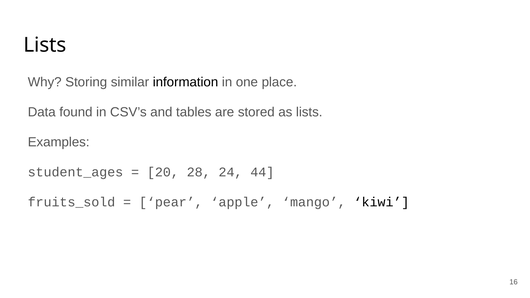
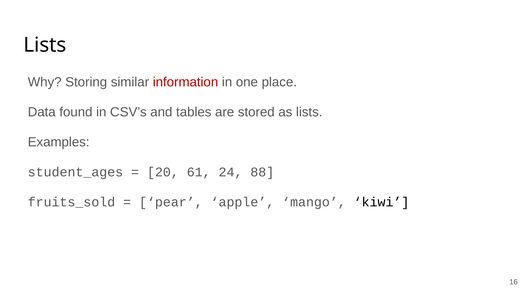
information colour: black -> red
28: 28 -> 61
44: 44 -> 88
